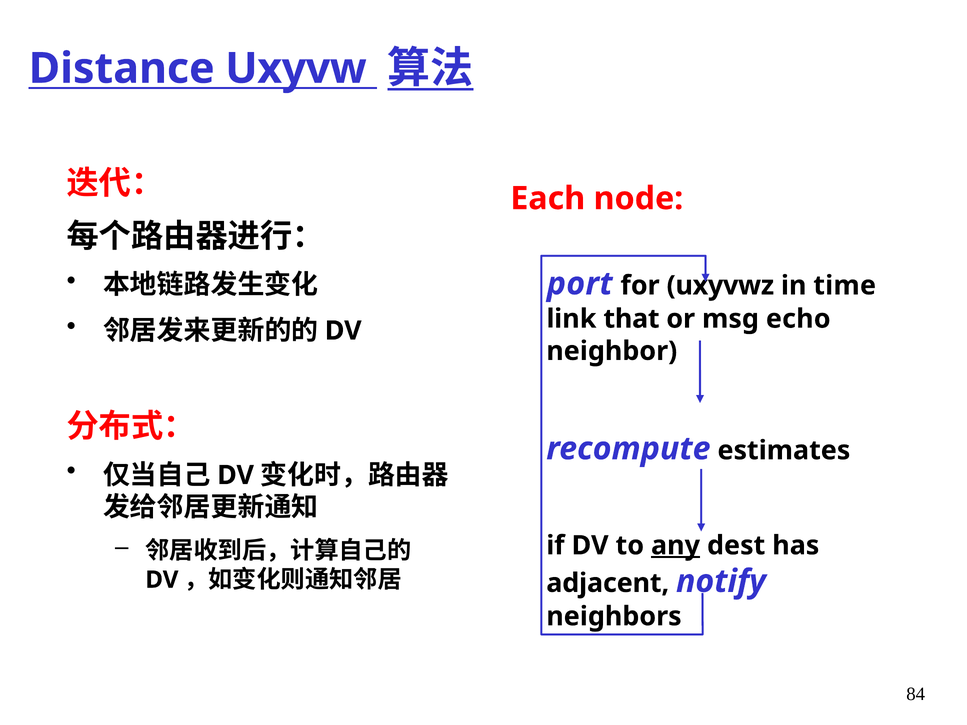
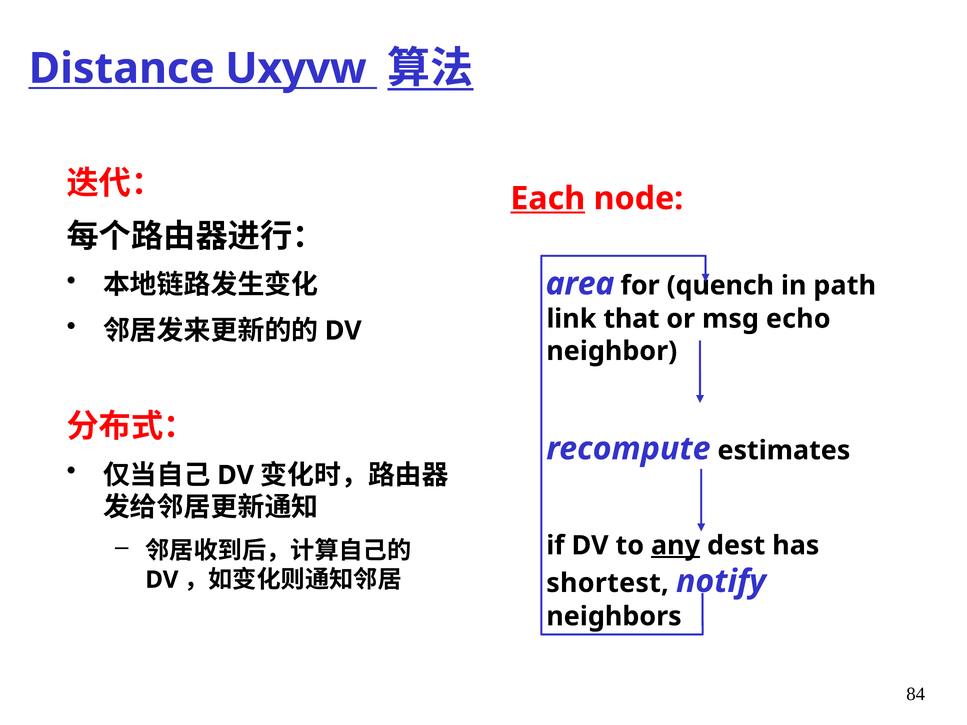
Each underline: none -> present
port: port -> area
uxyvwz: uxyvwz -> quench
time: time -> path
adjacent: adjacent -> shortest
